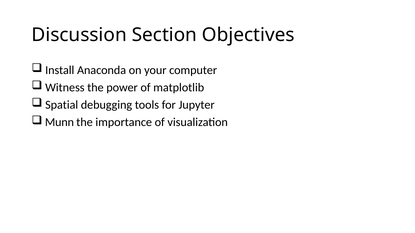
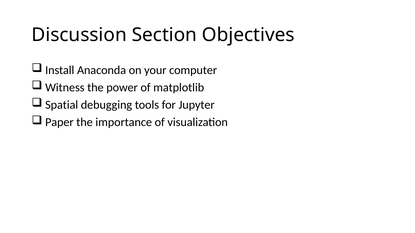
Munn: Munn -> Paper
